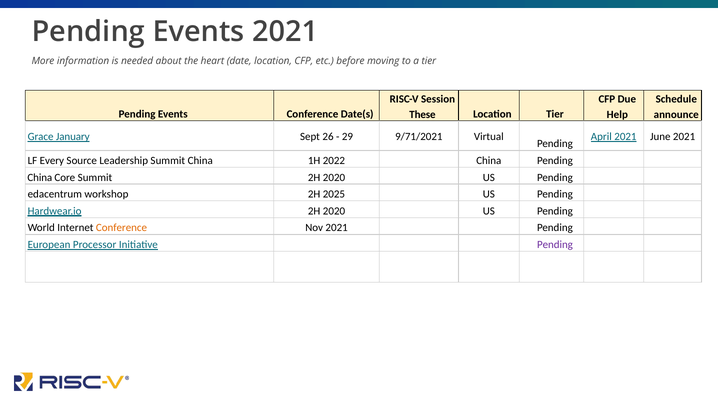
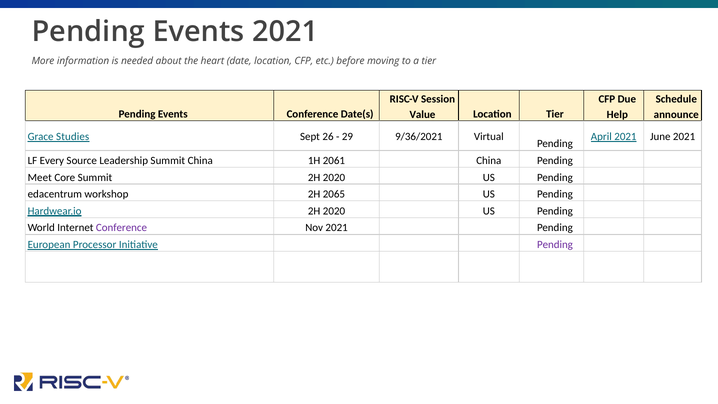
These: These -> Value
January: January -> Studies
9/71/2021: 9/71/2021 -> 9/36/2021
2022: 2022 -> 2061
China at (40, 177): China -> Meet
2025: 2025 -> 2065
Conference at (121, 228) colour: orange -> purple
